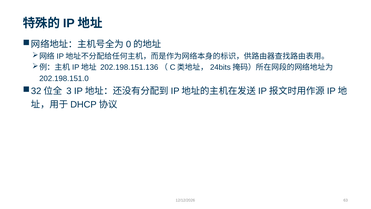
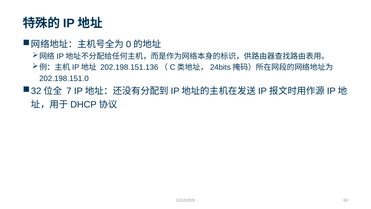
3: 3 -> 7
